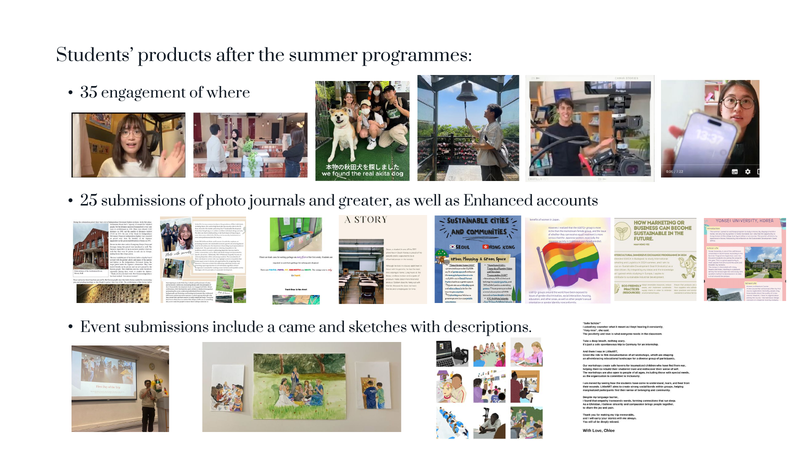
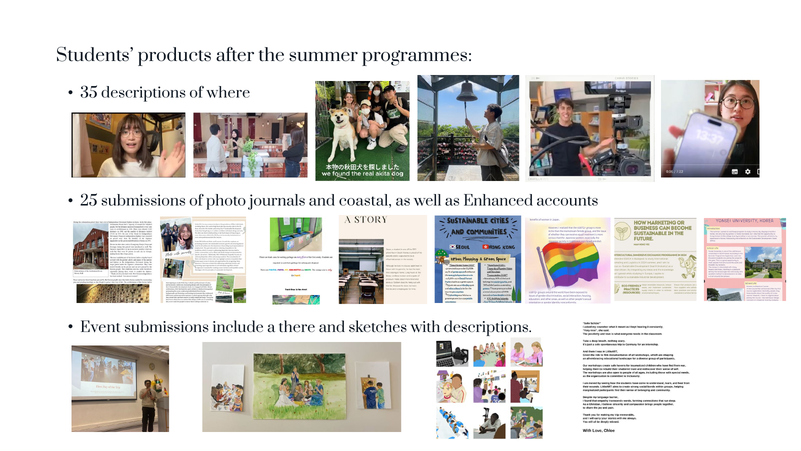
35 engagement: engagement -> descriptions
greater: greater -> coastal
came: came -> there
